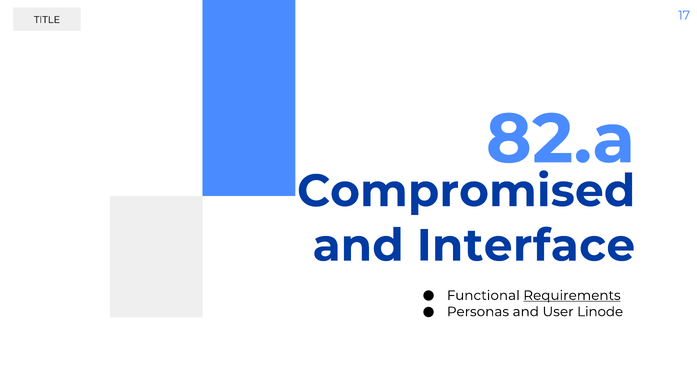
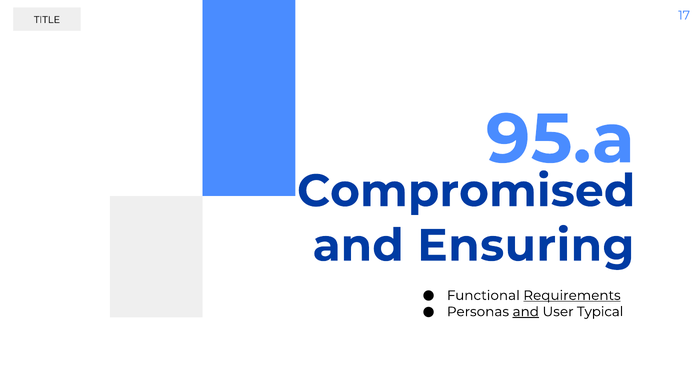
82.a: 82.a -> 95.a
Interface: Interface -> Ensuring
and at (526, 312) underline: none -> present
Linode: Linode -> Typical
